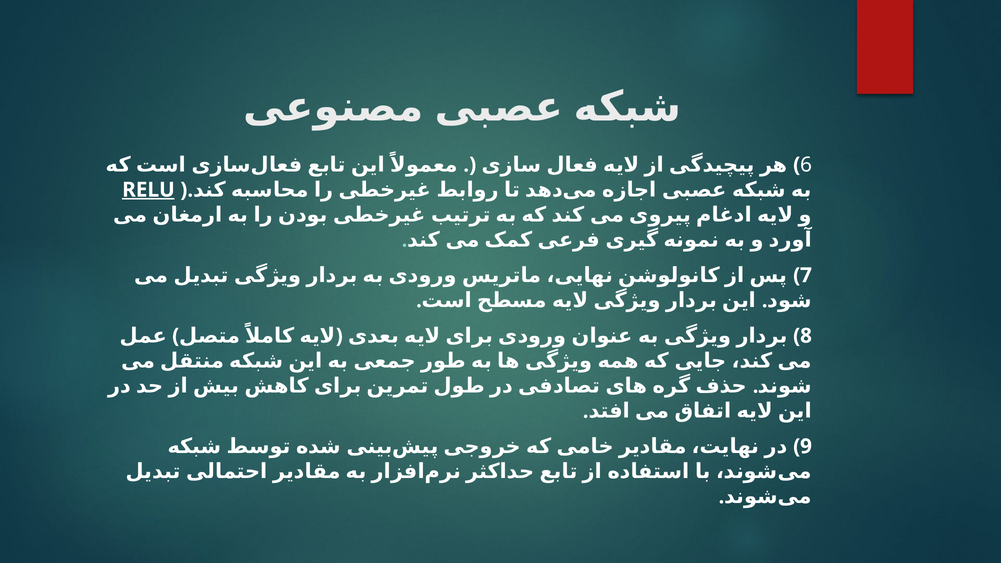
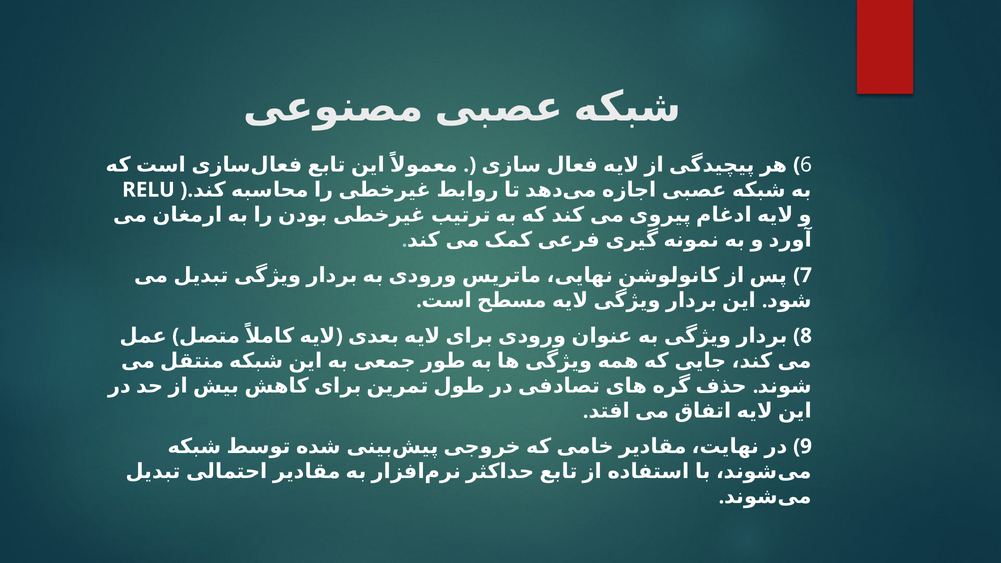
RELU underline: present -> none
